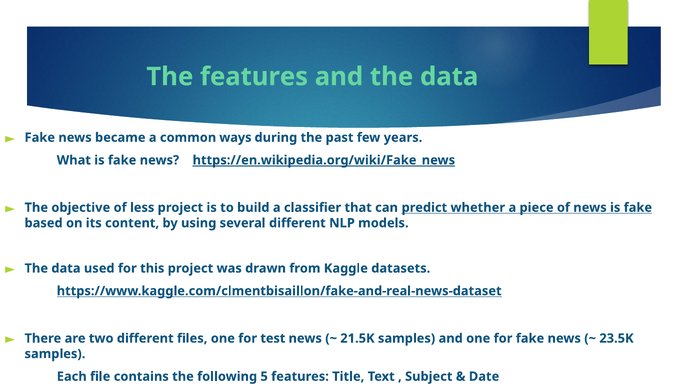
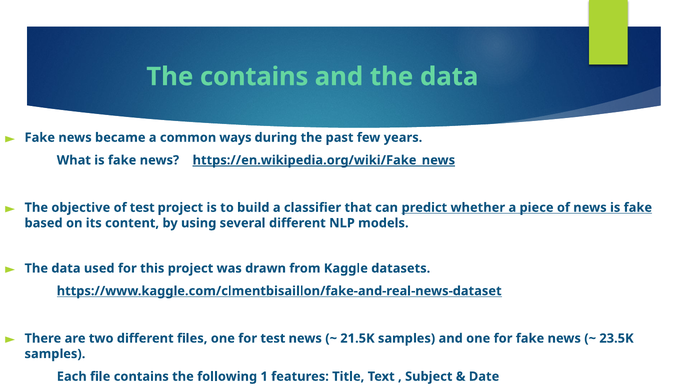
The features: features -> contains
of less: less -> test
5: 5 -> 1
